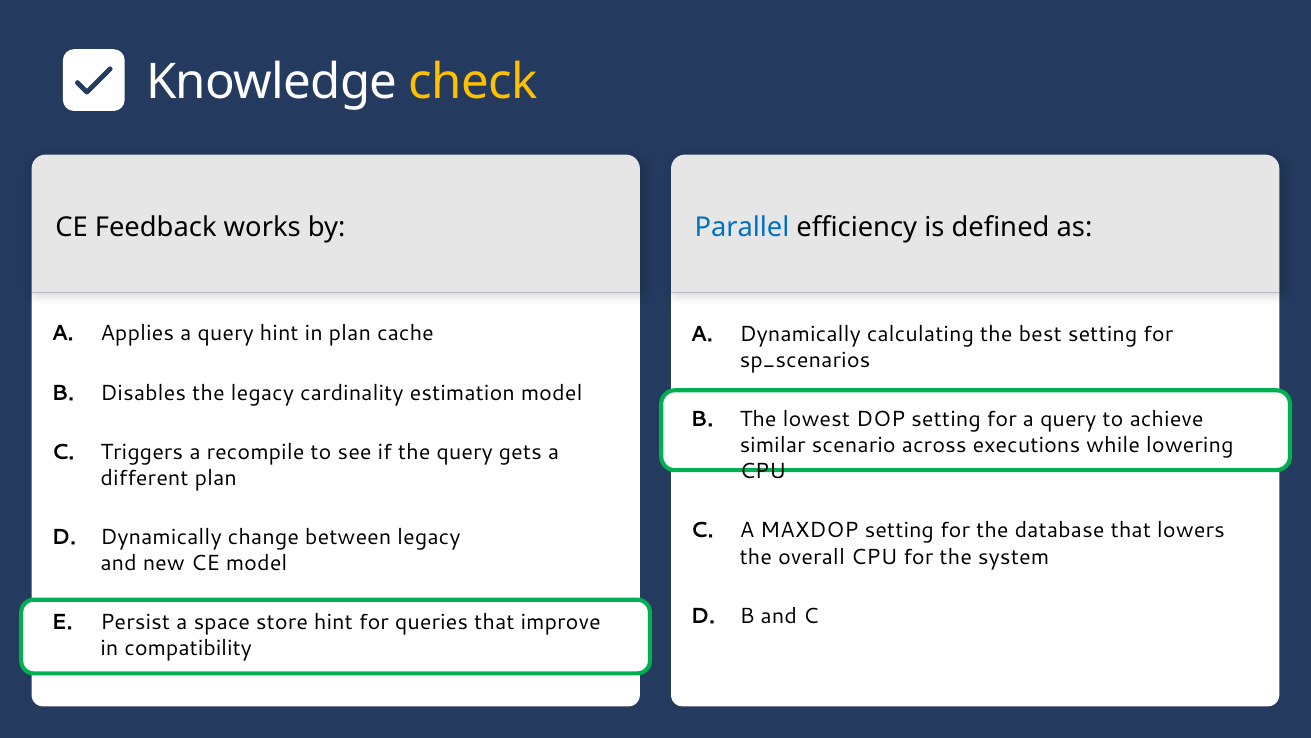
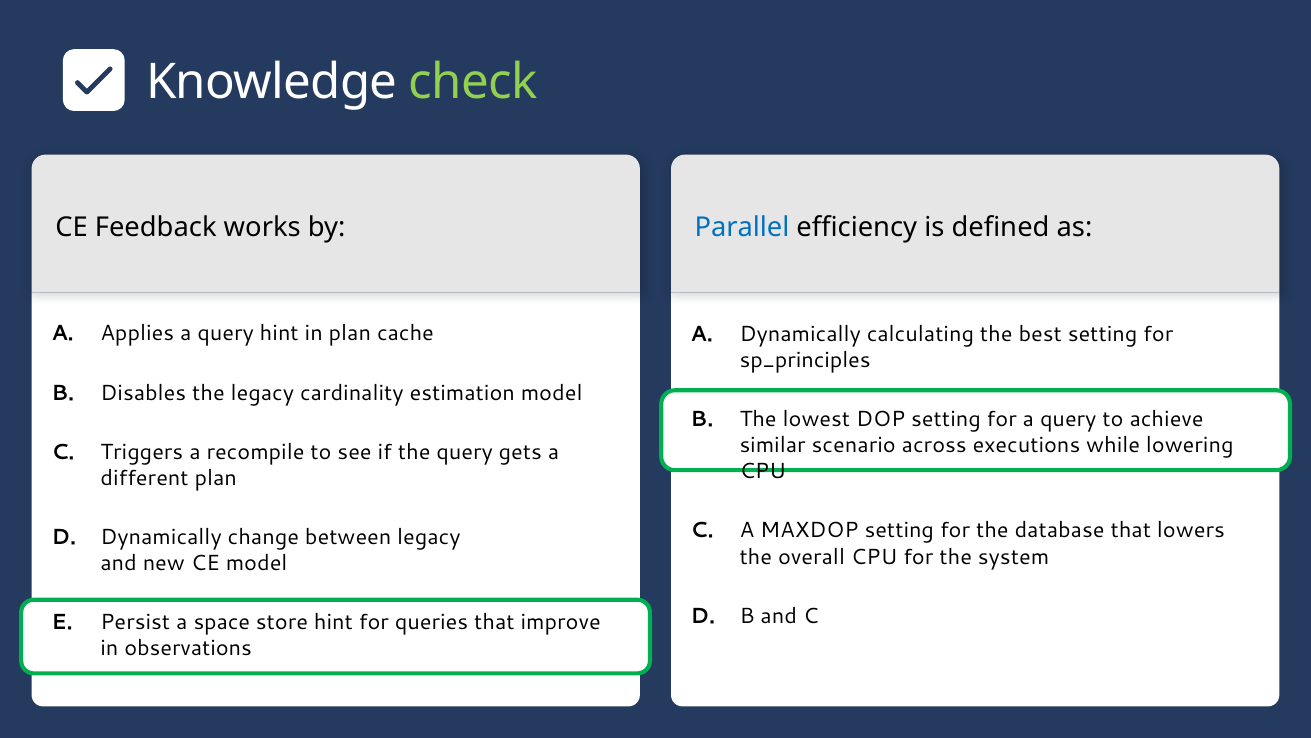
check colour: yellow -> light green
sp_scenarios: sp_scenarios -> sp_principles
compatibility: compatibility -> observations
